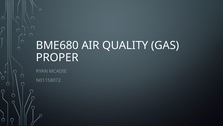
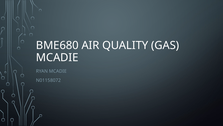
PROPER at (57, 57): PROPER -> MCADIE
